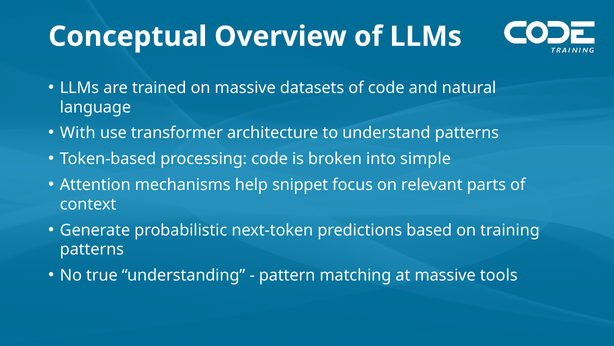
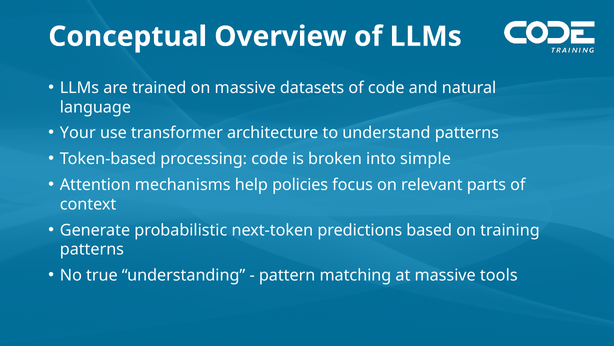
With: With -> Your
snippet: snippet -> policies
